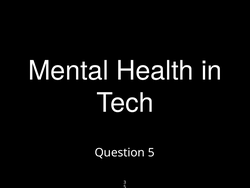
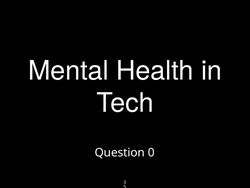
Question 5: 5 -> 0
